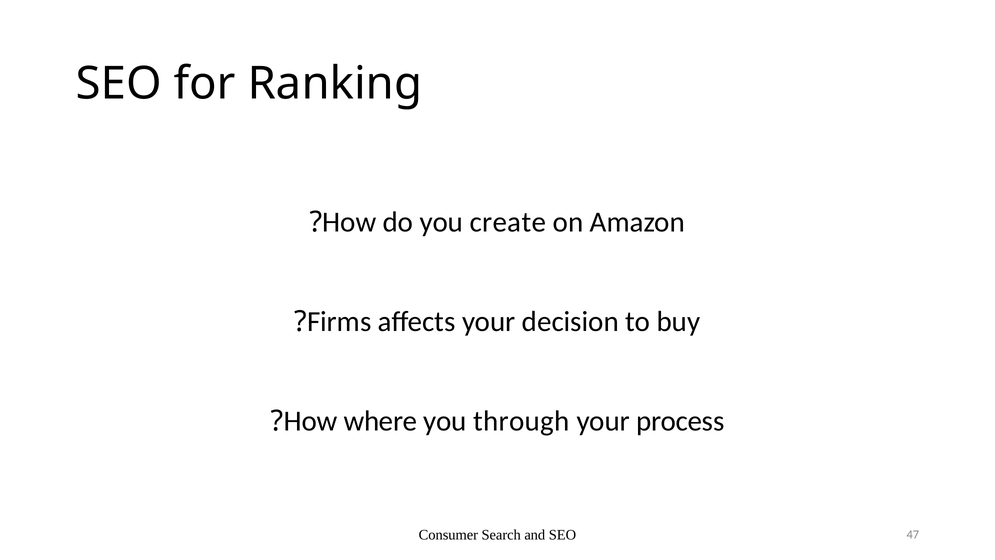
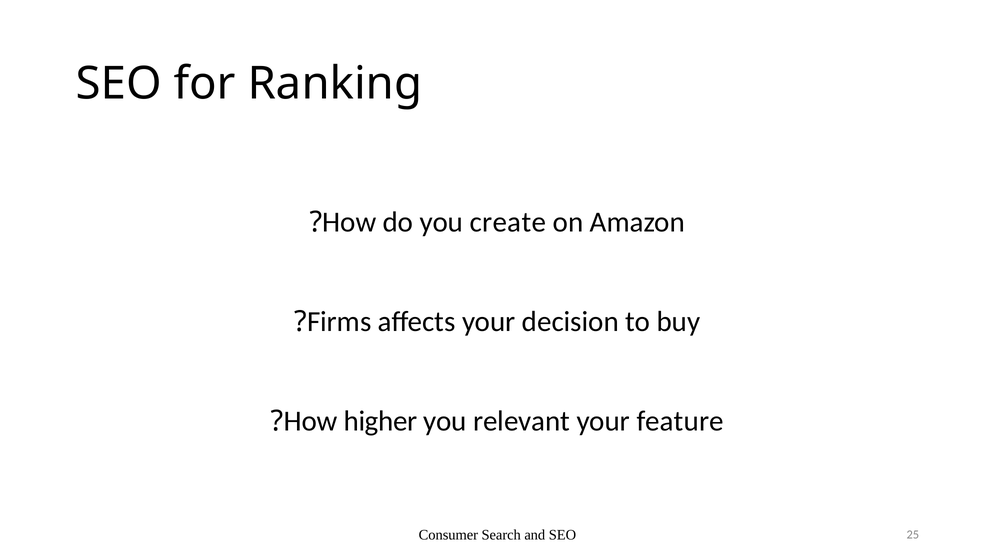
where: where -> higher
through: through -> relevant
process: process -> feature
47: 47 -> 25
